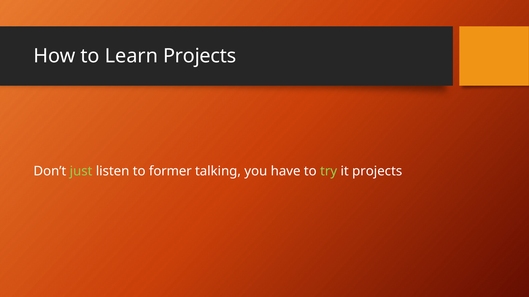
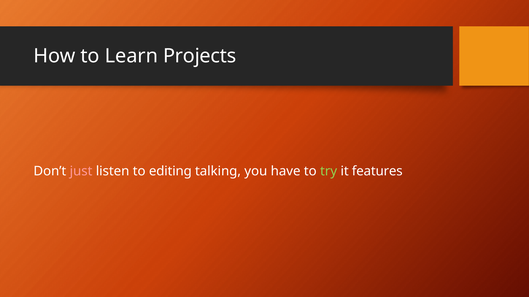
just colour: light green -> pink
former: former -> editing
it projects: projects -> features
